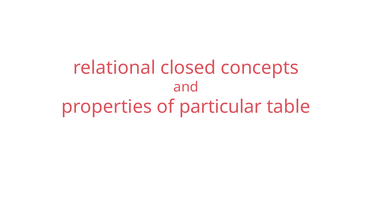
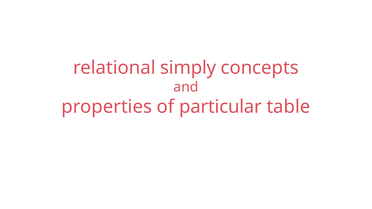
closed: closed -> simply
